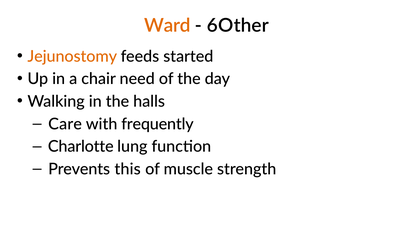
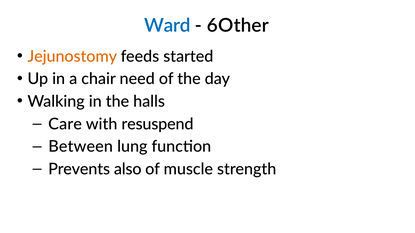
Ward colour: orange -> blue
frequently: frequently -> resuspend
Charlotte: Charlotte -> Between
this: this -> also
